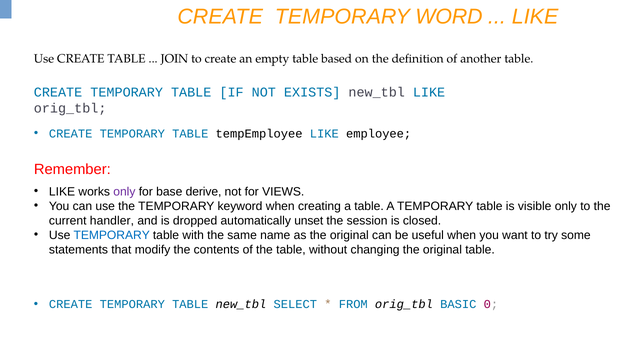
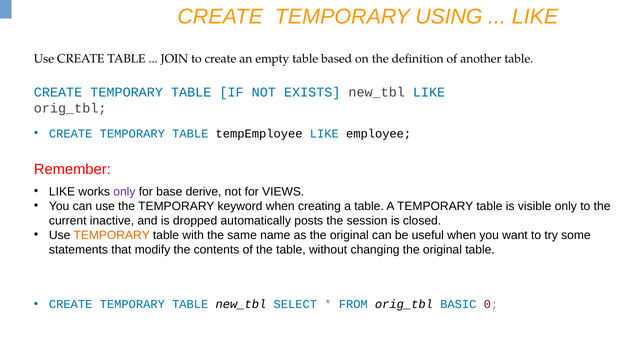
WORD: WORD -> USING
handler: handler -> inactive
unset: unset -> posts
TEMPORARY at (112, 235) colour: blue -> orange
